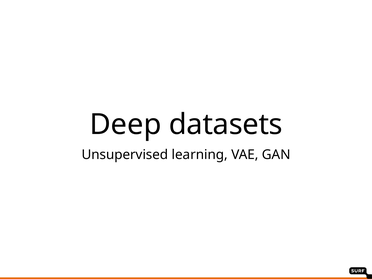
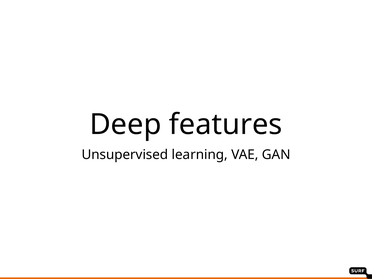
datasets: datasets -> features
